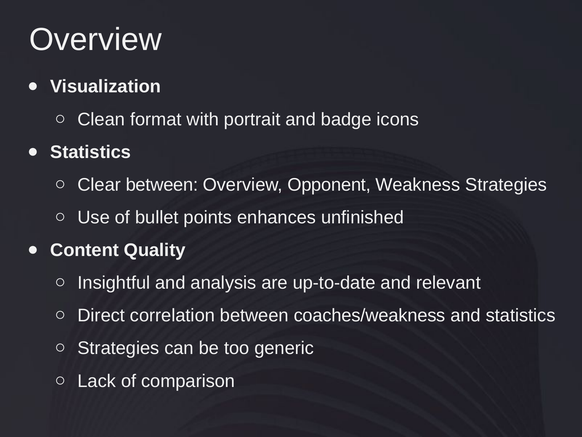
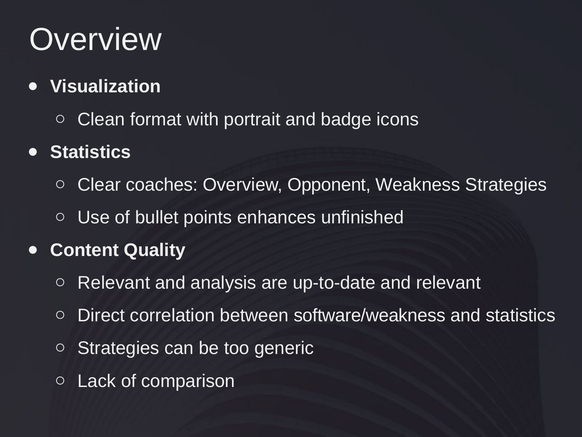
Clear between: between -> coaches
Insightful at (114, 283): Insightful -> Relevant
coaches/weakness: coaches/weakness -> software/weakness
